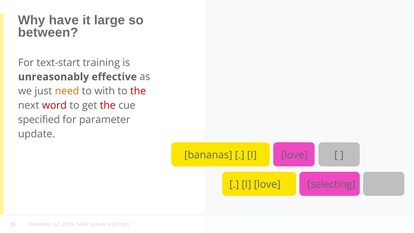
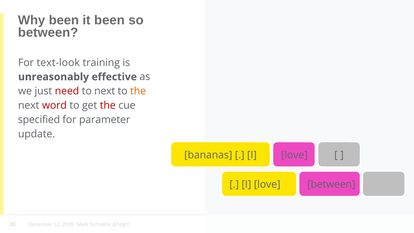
Why have: have -> been
it large: large -> been
text-start: text-start -> text-look
need colour: orange -> red
to with: with -> next
the at (138, 91) colour: red -> orange
love selecting: selecting -> between
